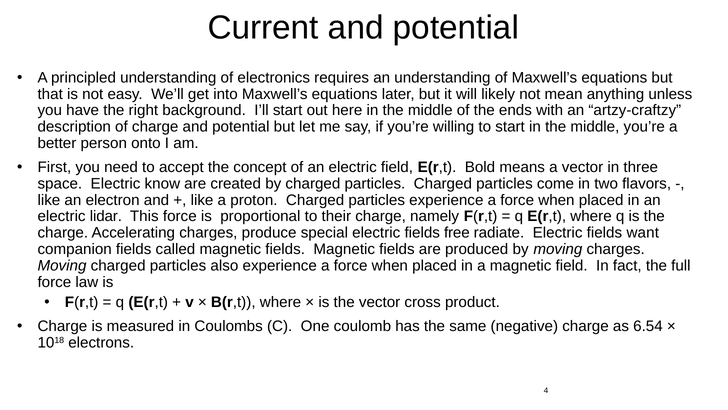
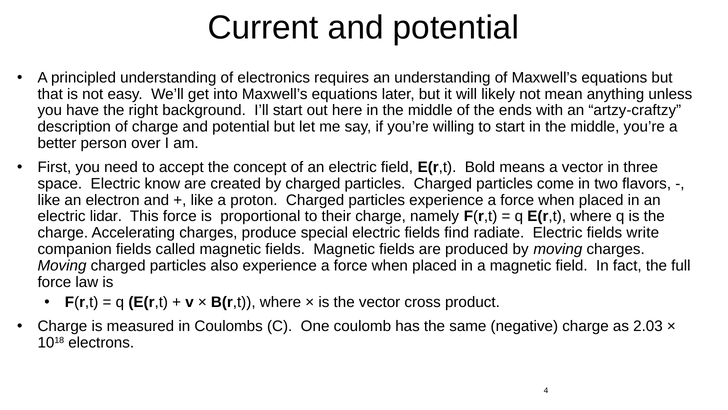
onto: onto -> over
free: free -> find
want: want -> write
6.54: 6.54 -> 2.03
